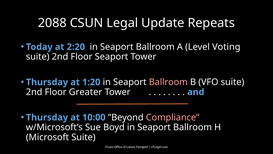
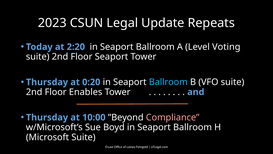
2088: 2088 -> 2023
1:20: 1:20 -> 0:20
Ballroom at (168, 82) colour: pink -> light blue
Greater: Greater -> Enables
